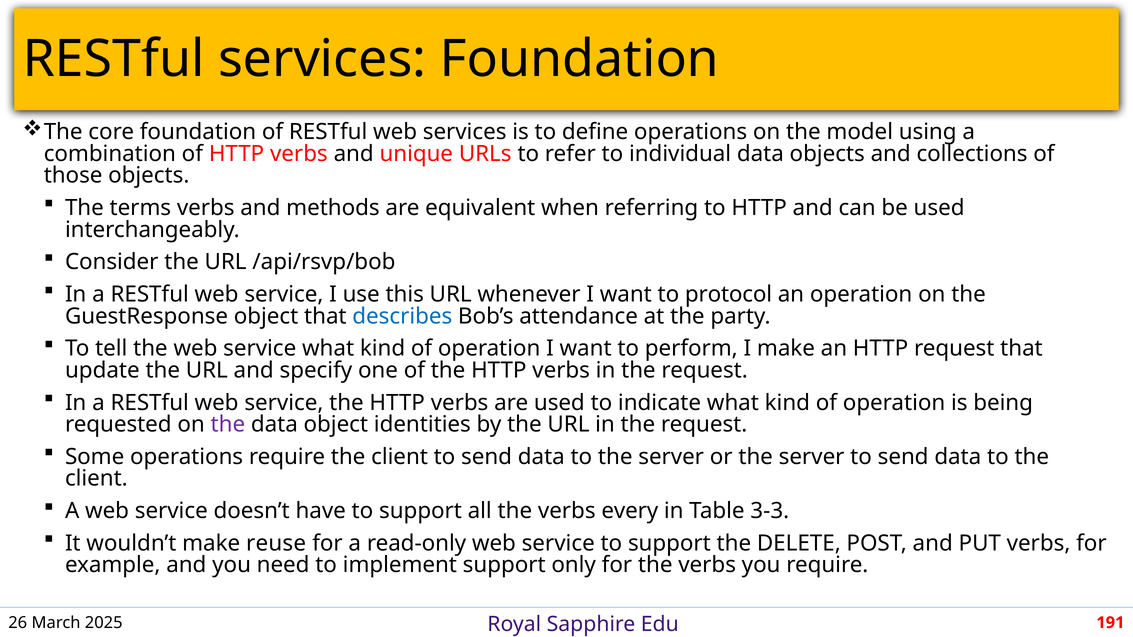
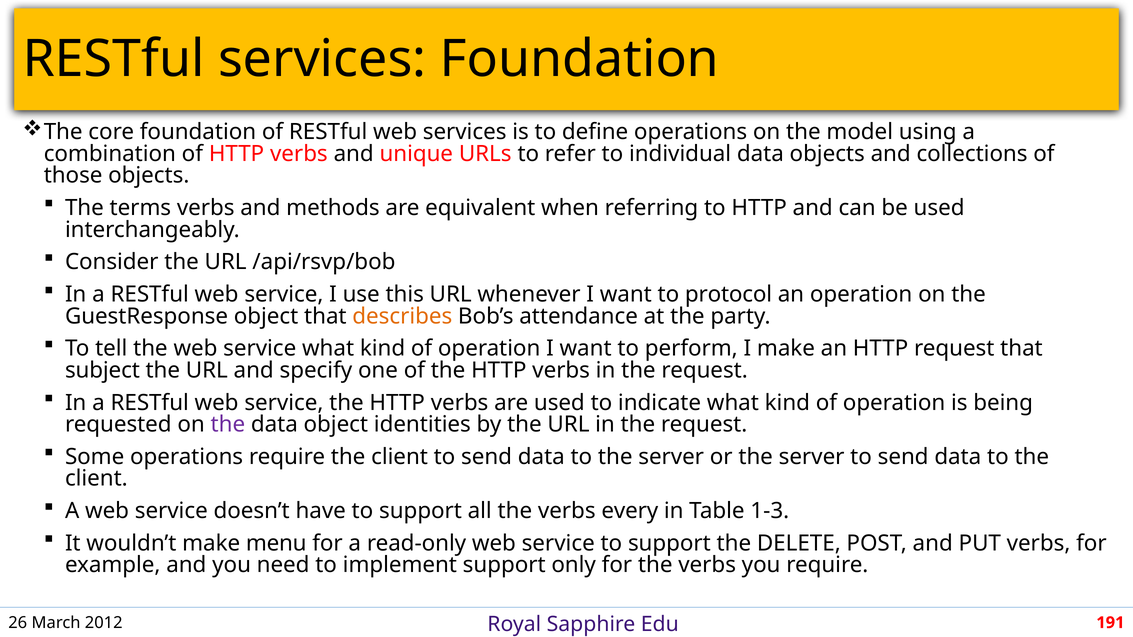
describes colour: blue -> orange
update: update -> subject
3-3: 3-3 -> 1-3
reuse: reuse -> menu
2025: 2025 -> 2012
